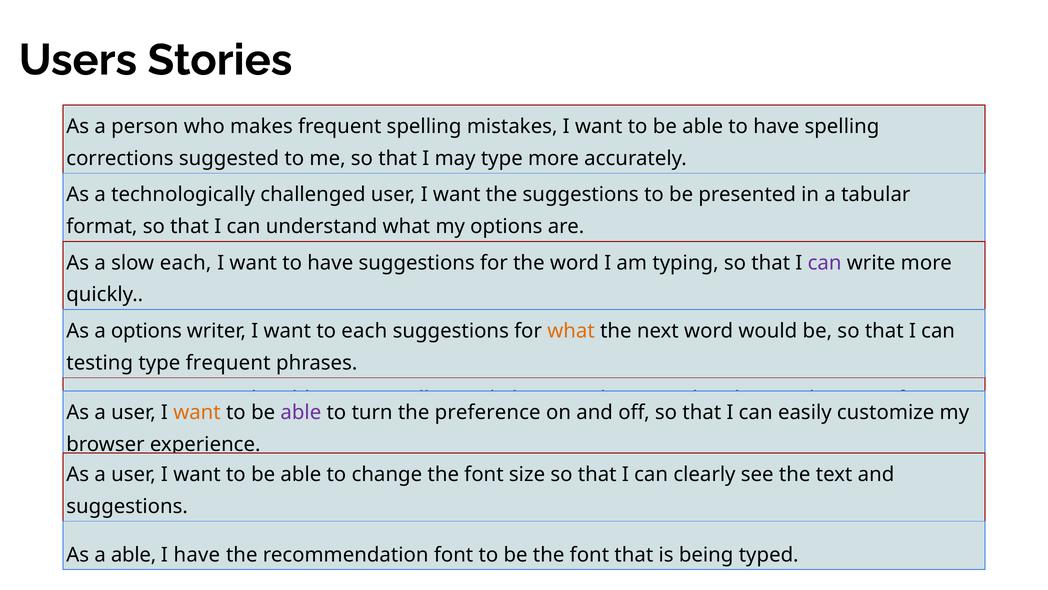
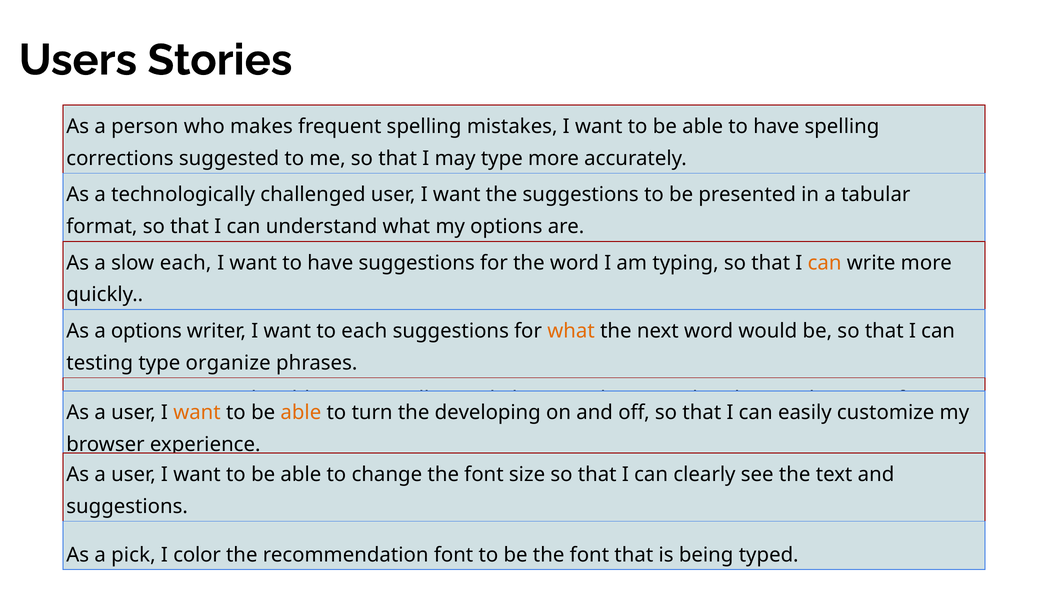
can at (825, 263) colour: purple -> orange
type frequent: frequent -> organize
able at (301, 412) colour: purple -> orange
the preference: preference -> developing
a able: able -> pick
I have: have -> color
